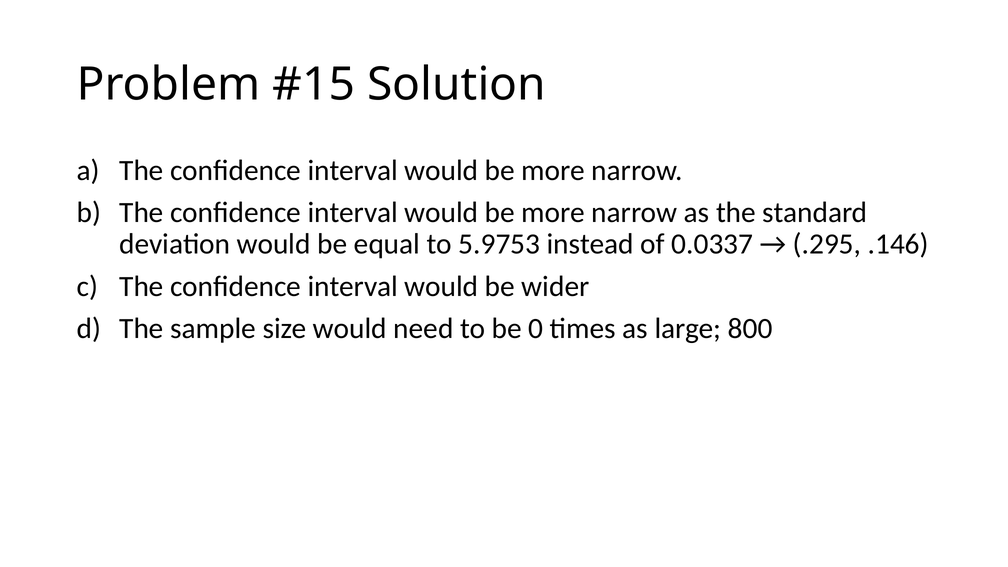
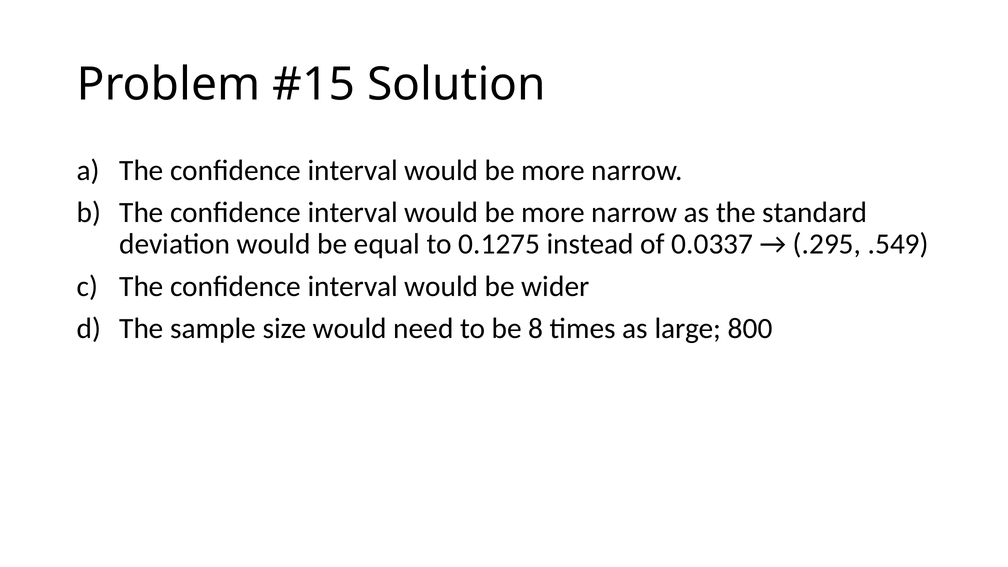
5.9753: 5.9753 -> 0.1275
.146: .146 -> .549
0: 0 -> 8
